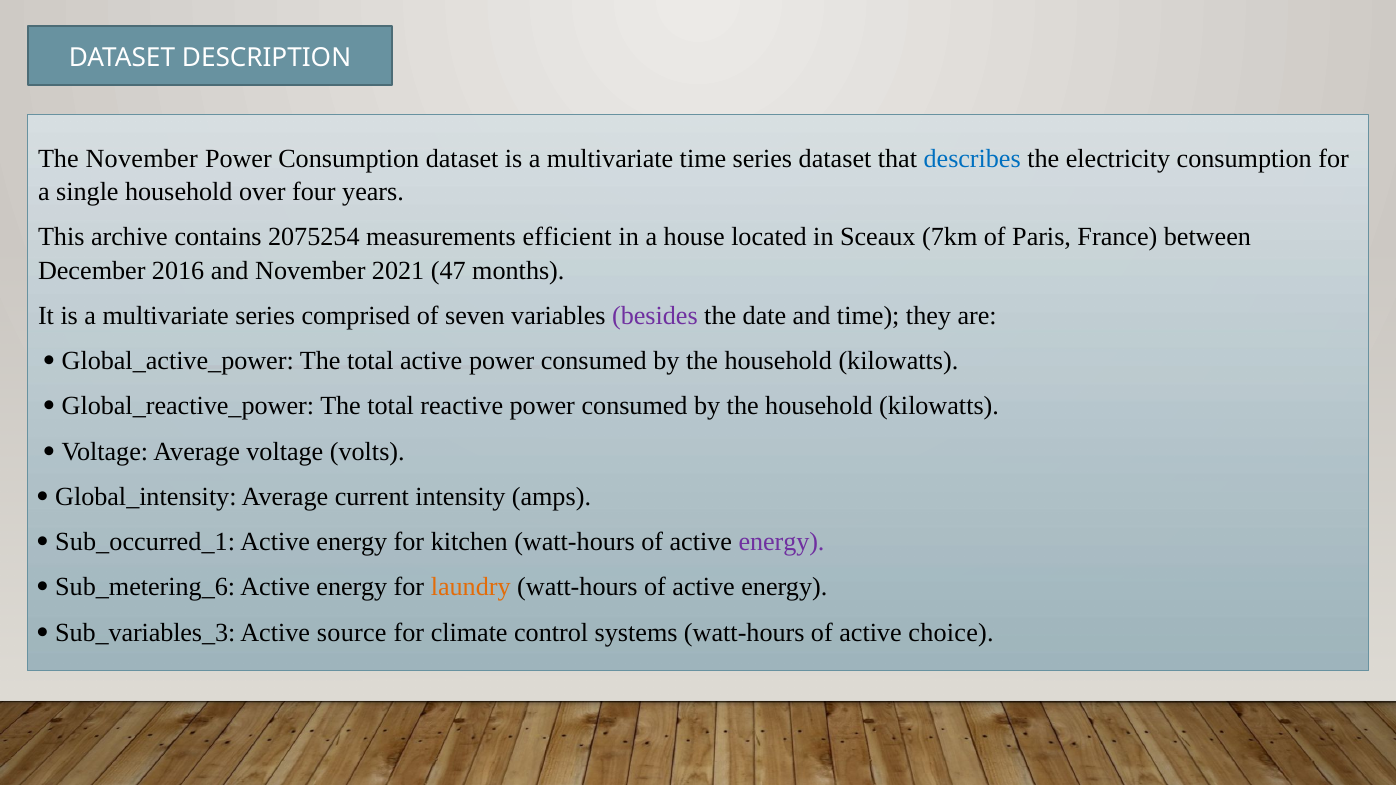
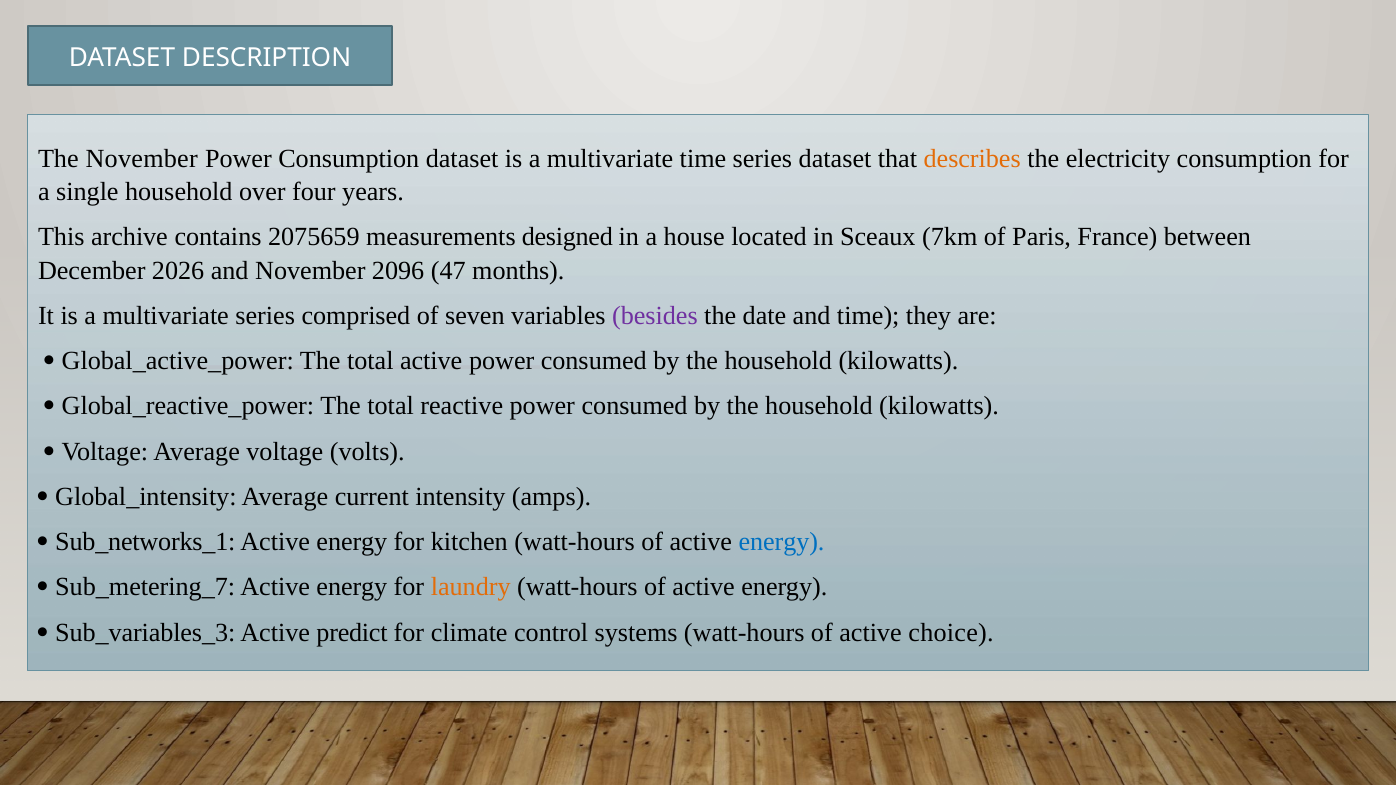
describes colour: blue -> orange
2075254: 2075254 -> 2075659
efficient: efficient -> designed
2016: 2016 -> 2026
2021: 2021 -> 2096
Sub_occurred_1: Sub_occurred_1 -> Sub_networks_1
energy at (782, 542) colour: purple -> blue
Sub_metering_6: Sub_metering_6 -> Sub_metering_7
source: source -> predict
